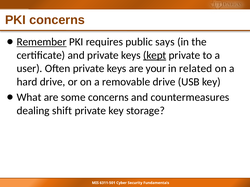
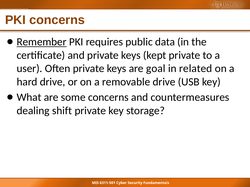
says: says -> data
kept underline: present -> none
your: your -> goal
